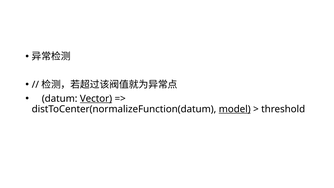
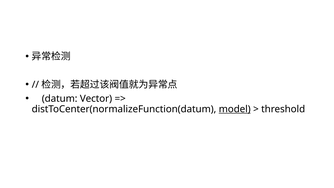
Vector underline: present -> none
